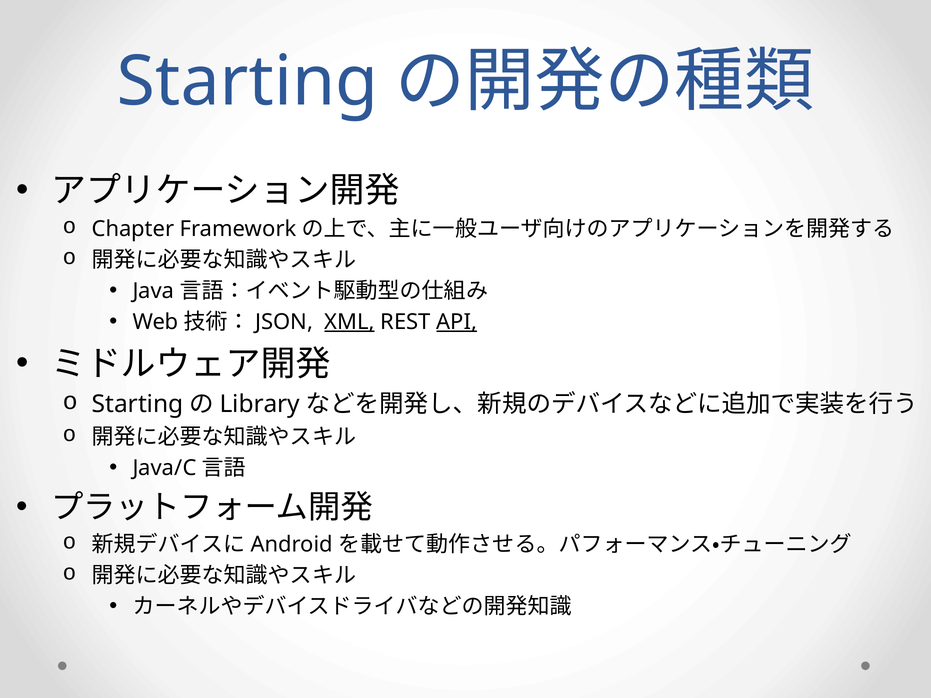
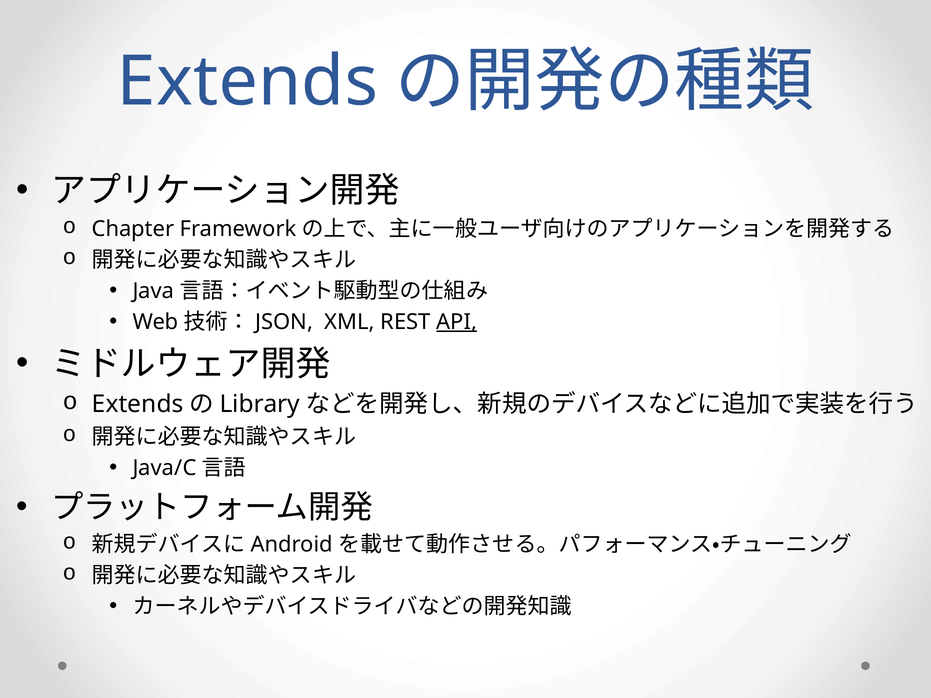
Starting at (248, 82): Starting -> Extends
XML underline: present -> none
Starting at (138, 405): Starting -> Extends
